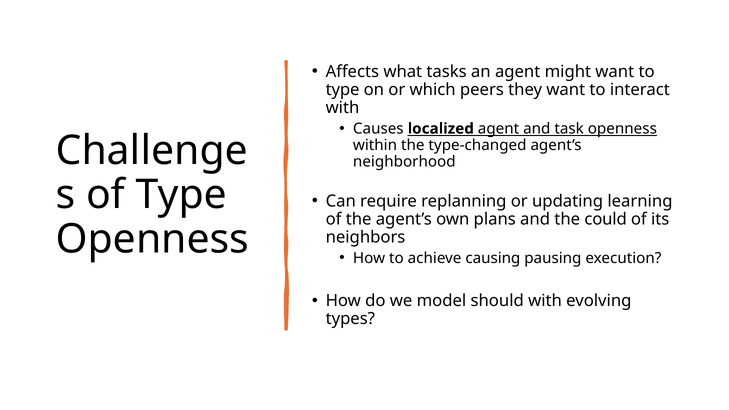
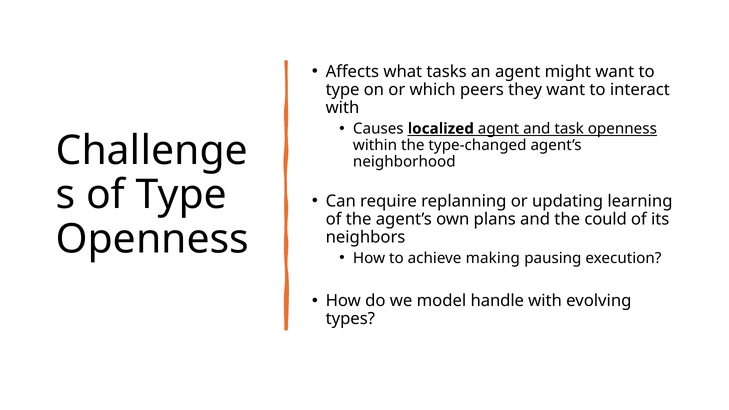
causing: causing -> making
should: should -> handle
